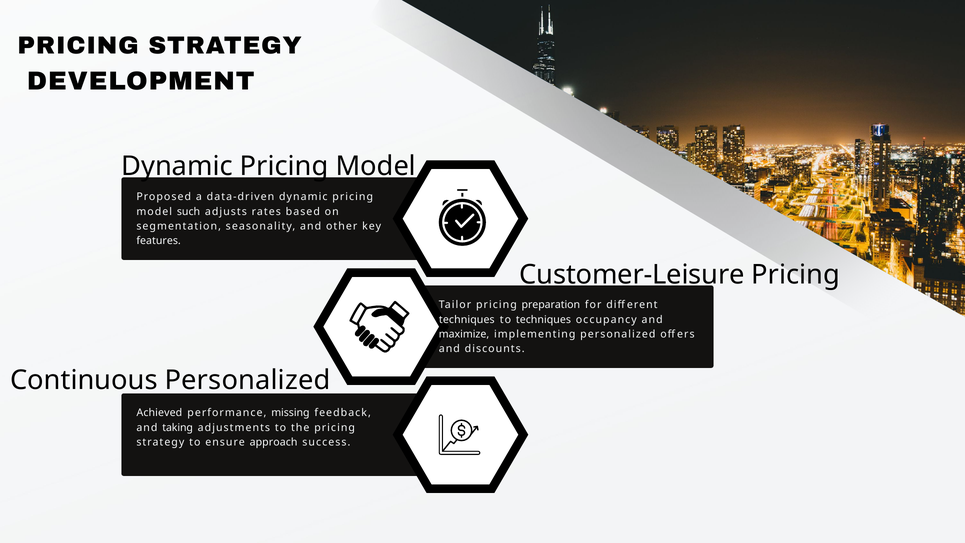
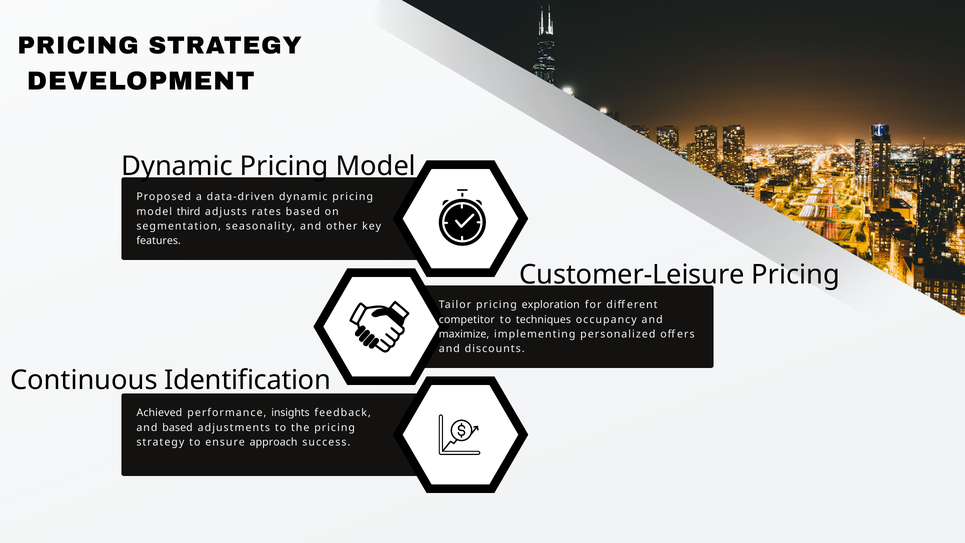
such: such -> third
preparation: preparation -> exploration
techniques at (467, 319): techniques -> competitor
Continuous Personalized: Personalized -> Identification
missing: missing -> insights
and taking: taking -> based
